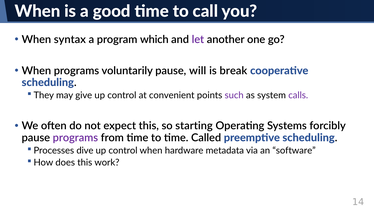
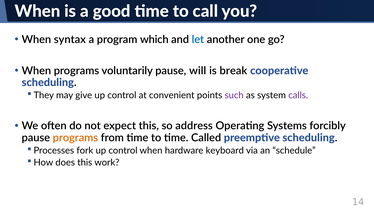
let colour: purple -> blue
starting: starting -> address
programs at (75, 138) colour: purple -> orange
dive: dive -> fork
metadata: metadata -> keyboard
software: software -> schedule
